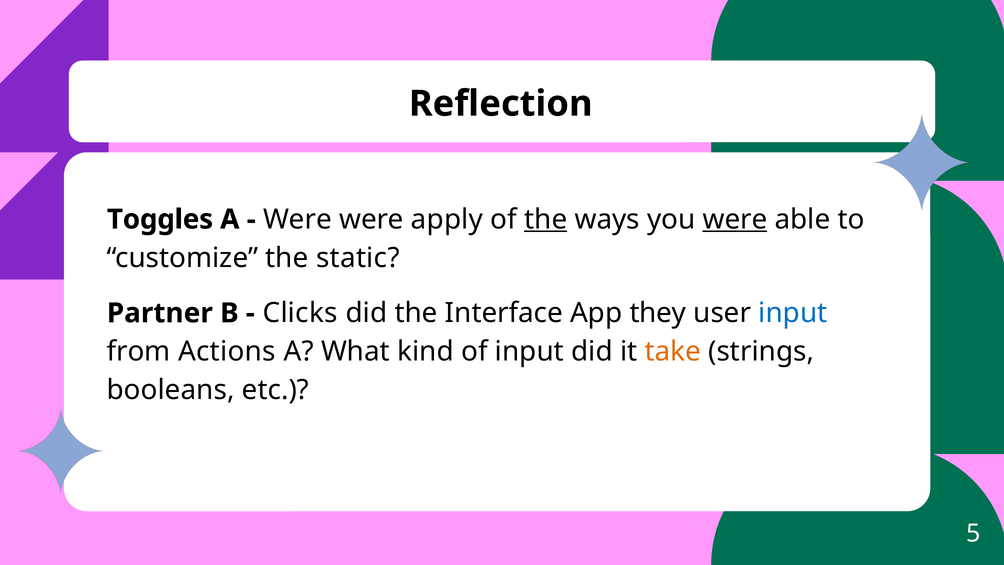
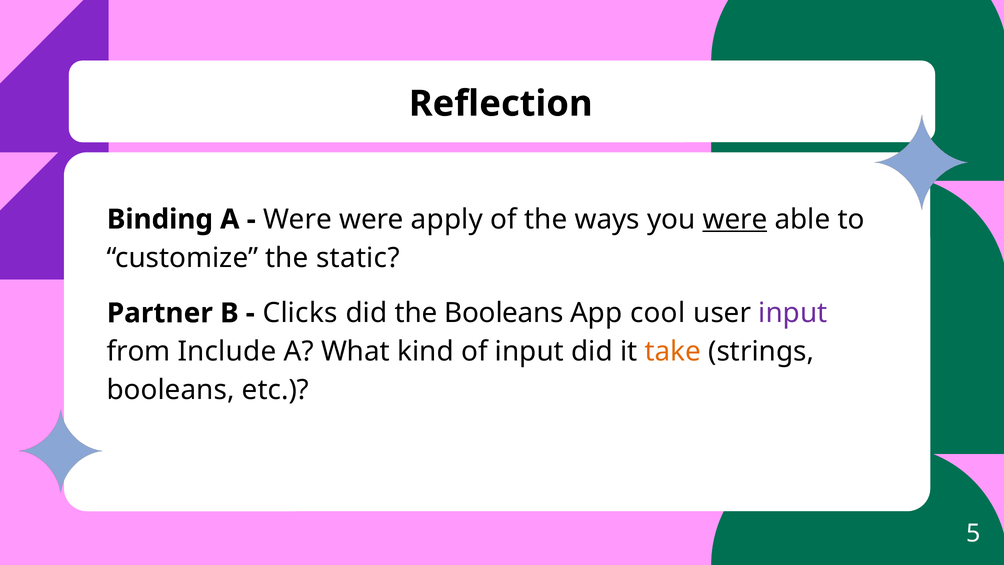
Toggles: Toggles -> Binding
the at (546, 219) underline: present -> none
the Interface: Interface -> Booleans
they: they -> cool
input at (793, 313) colour: blue -> purple
Actions: Actions -> Include
